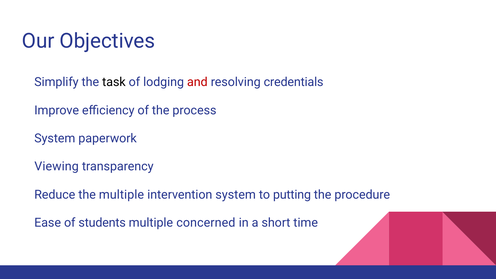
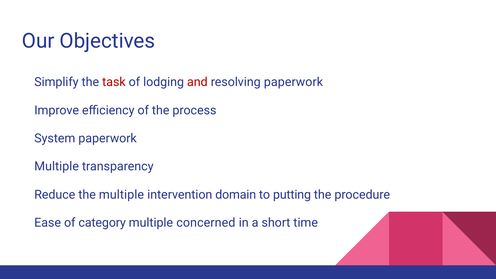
task colour: black -> red
resolving credentials: credentials -> paperwork
Viewing at (57, 167): Viewing -> Multiple
intervention system: system -> domain
students: students -> category
